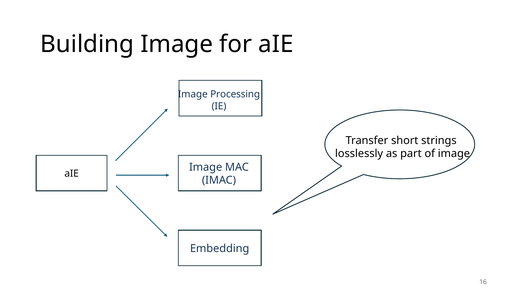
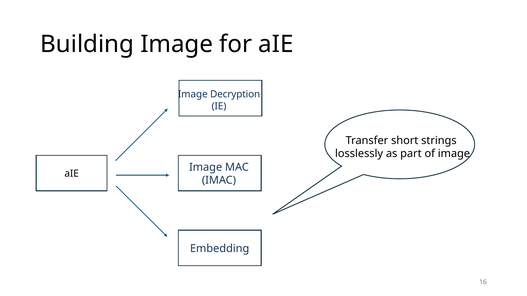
Processing: Processing -> Decryption
